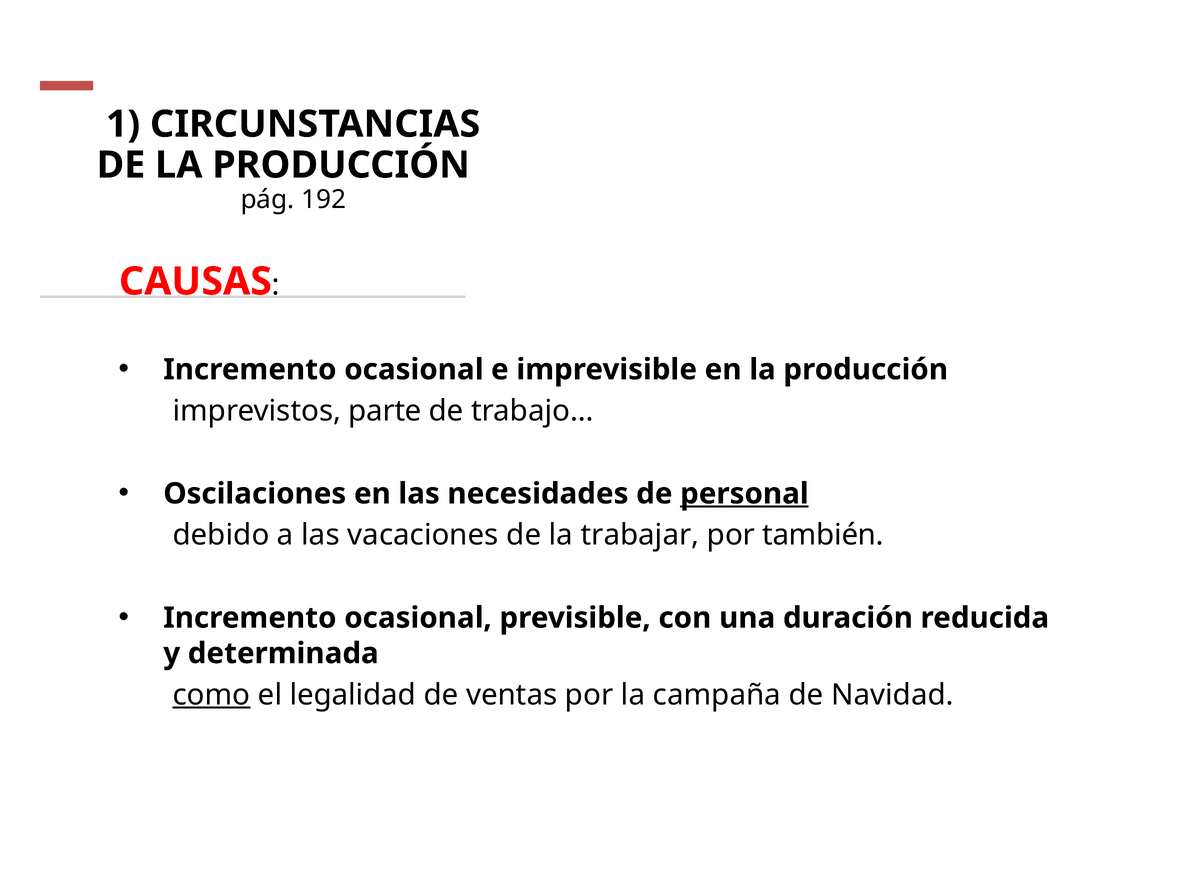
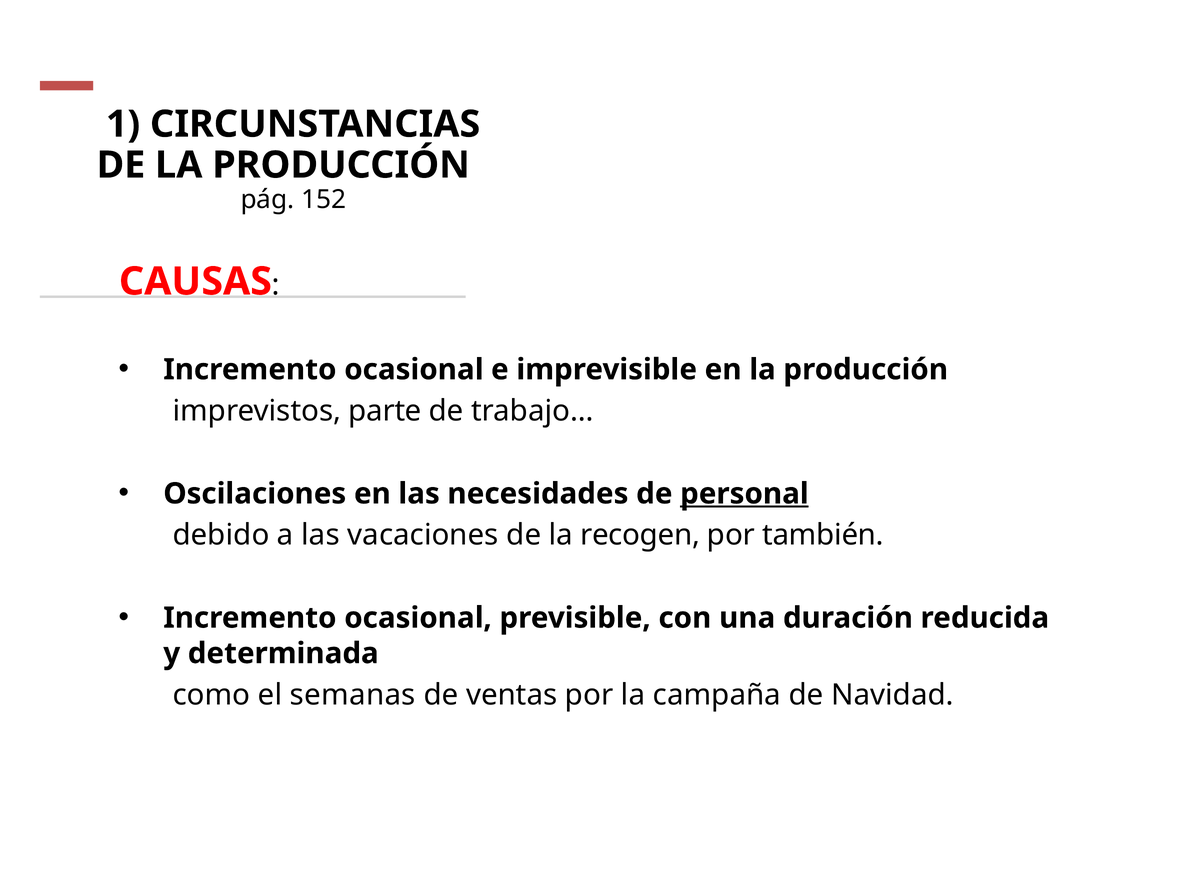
192: 192 -> 152
trabajar: trabajar -> recogen
como underline: present -> none
legalidad: legalidad -> semanas
